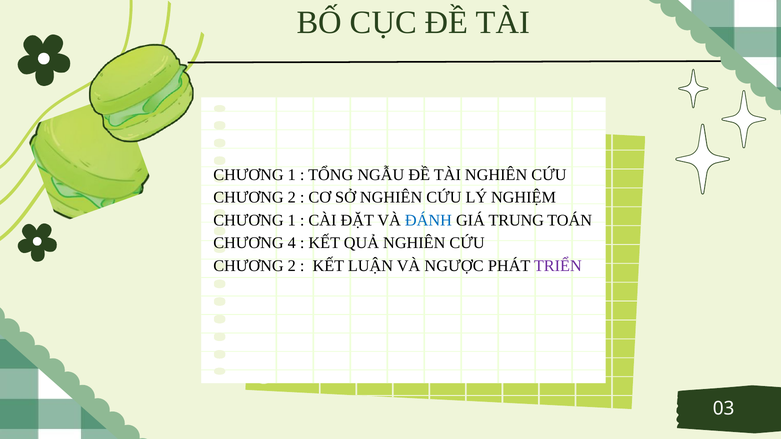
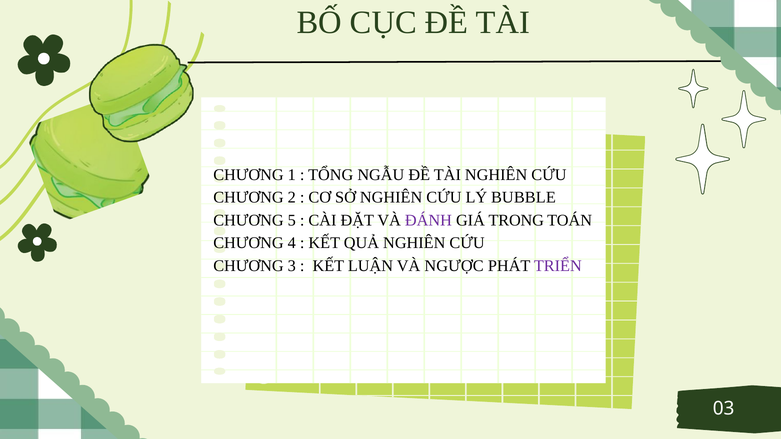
NGHIỆM: NGHIỆM -> BUBBLE
1 at (292, 220): 1 -> 5
ĐÁNH colour: blue -> purple
TRUNG: TRUNG -> TRONG
2 at (292, 266): 2 -> 3
